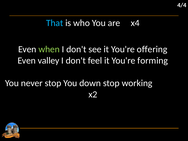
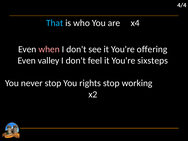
when colour: light green -> pink
forming: forming -> sixsteps
down: down -> rights
